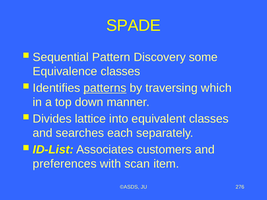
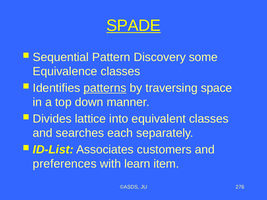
SPADE underline: none -> present
which: which -> space
scan: scan -> learn
